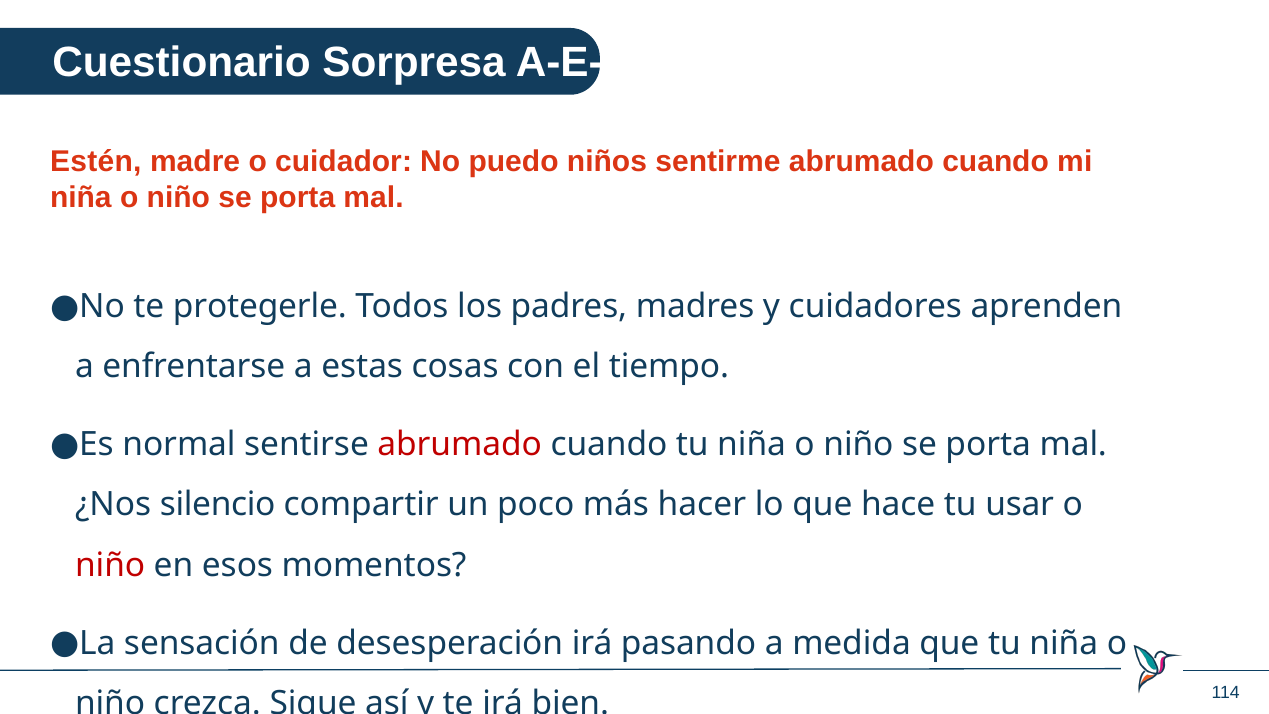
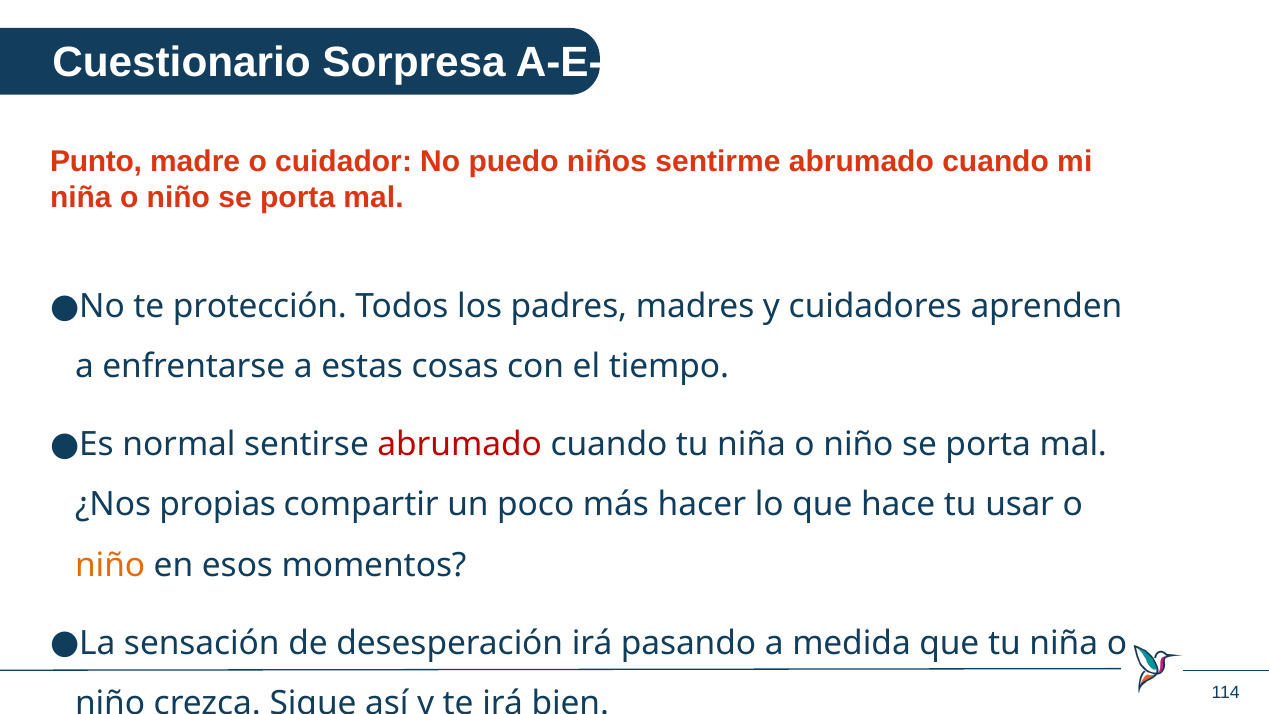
Estén: Estén -> Punto
protegerle: protegerle -> protección
silencio: silencio -> propias
niño at (110, 565) colour: red -> orange
